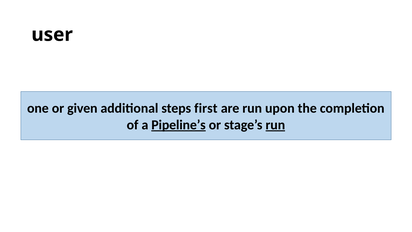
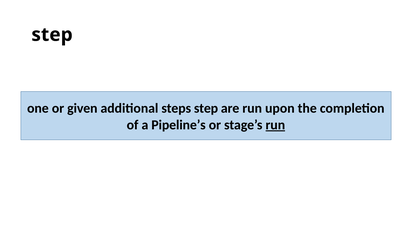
user at (52, 35): user -> step
steps first: first -> step
Pipeline’s underline: present -> none
